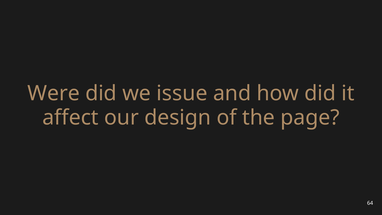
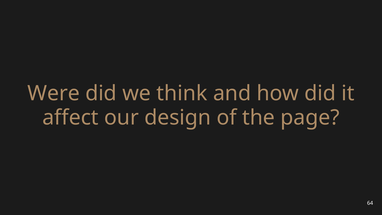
issue: issue -> think
